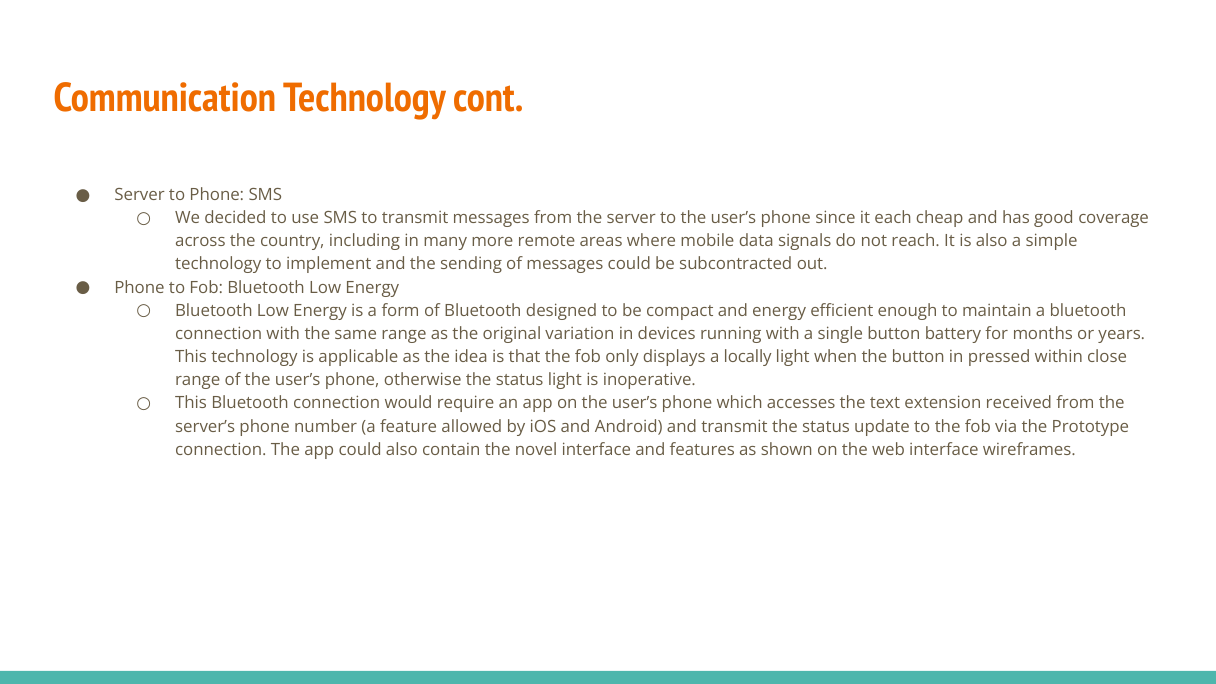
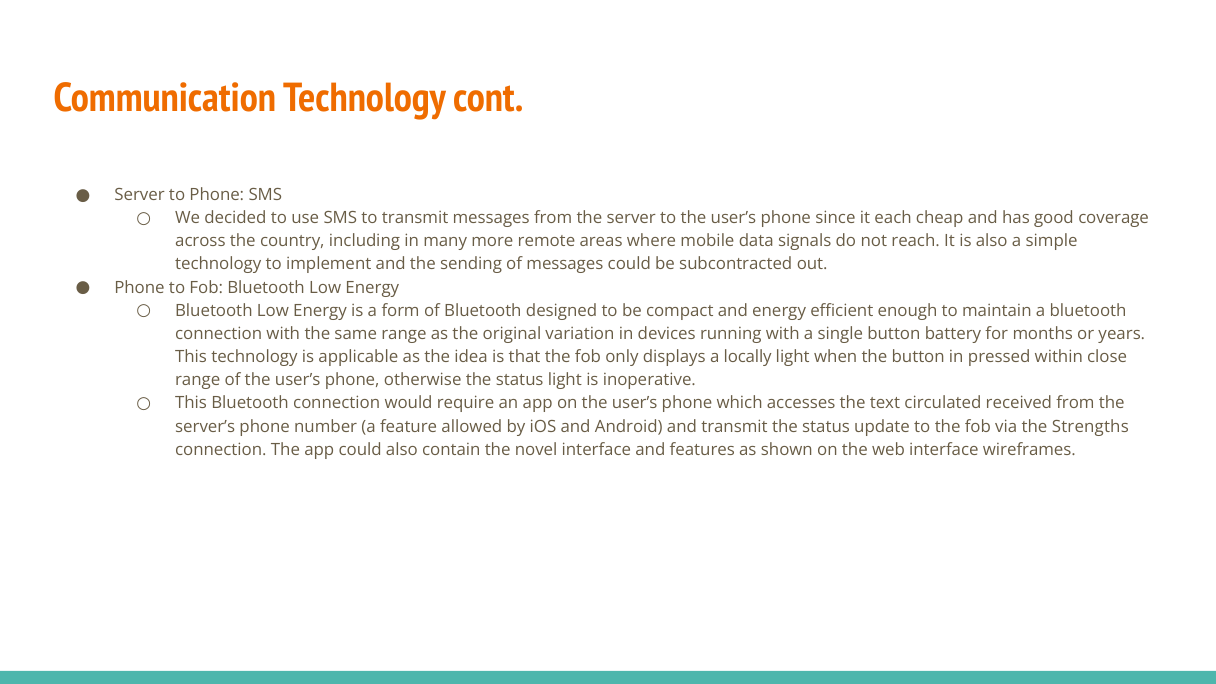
extension: extension -> circulated
Prototype: Prototype -> Strengths
